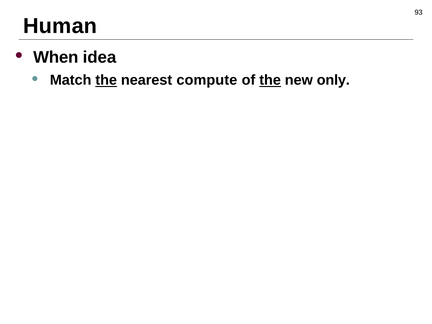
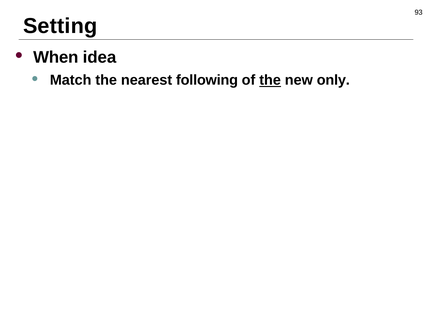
Human: Human -> Setting
the at (106, 80) underline: present -> none
compute: compute -> following
